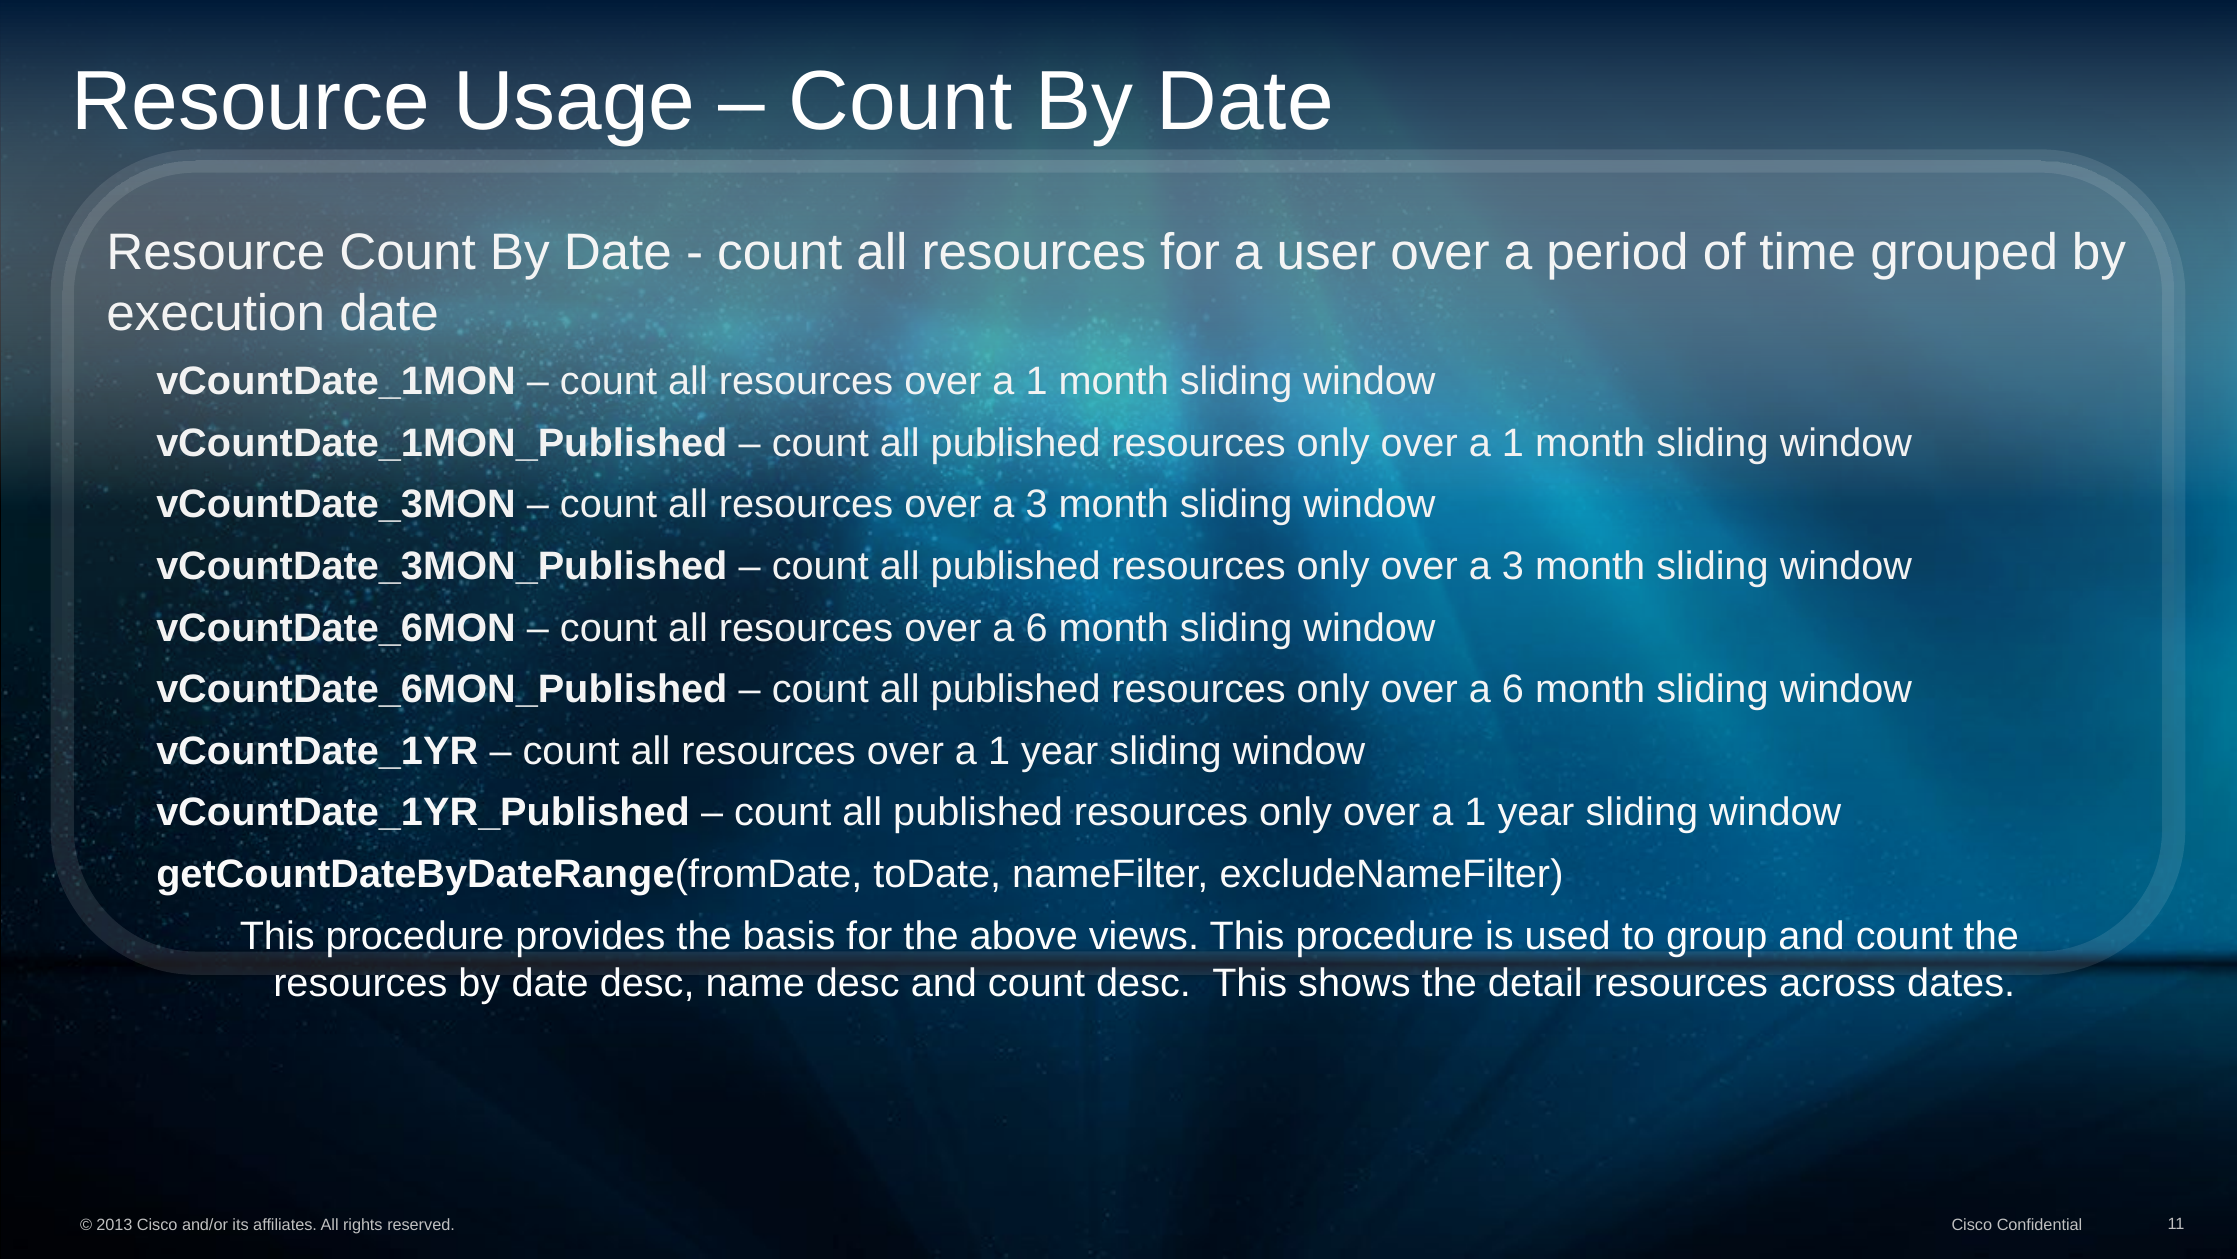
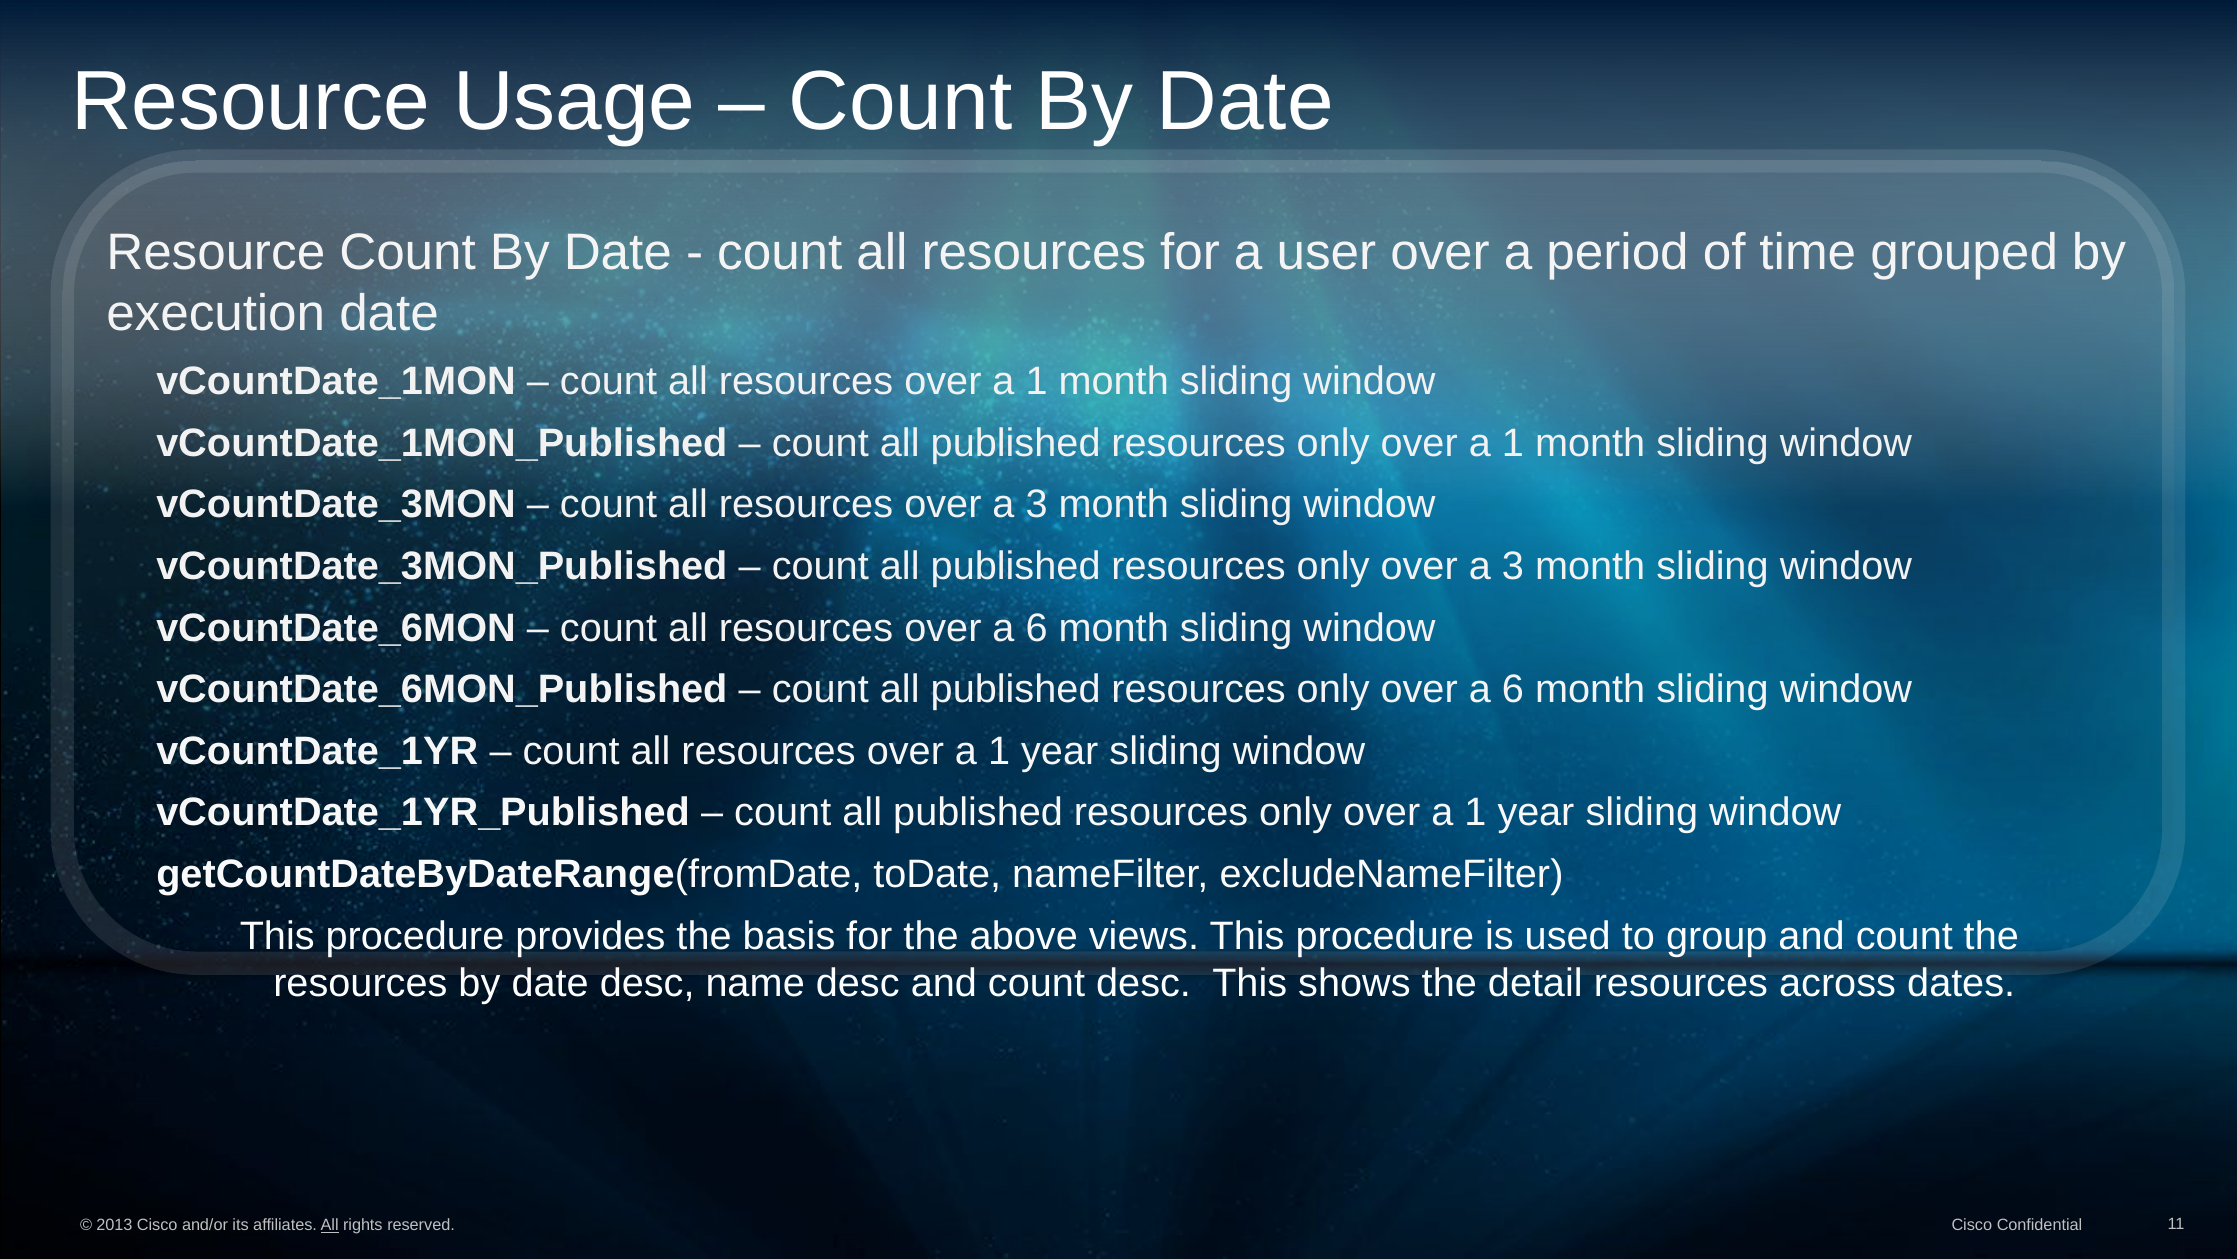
All at (330, 1225) underline: none -> present
